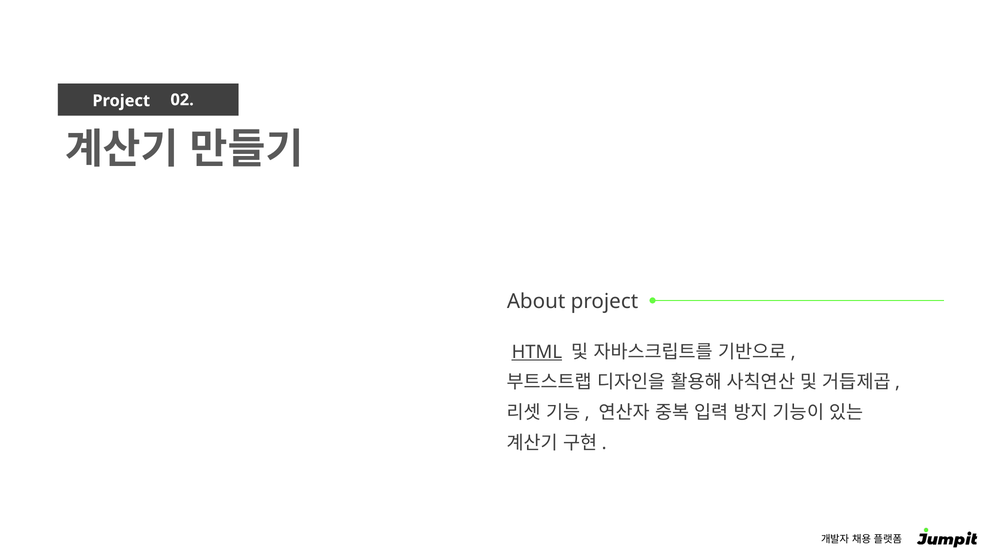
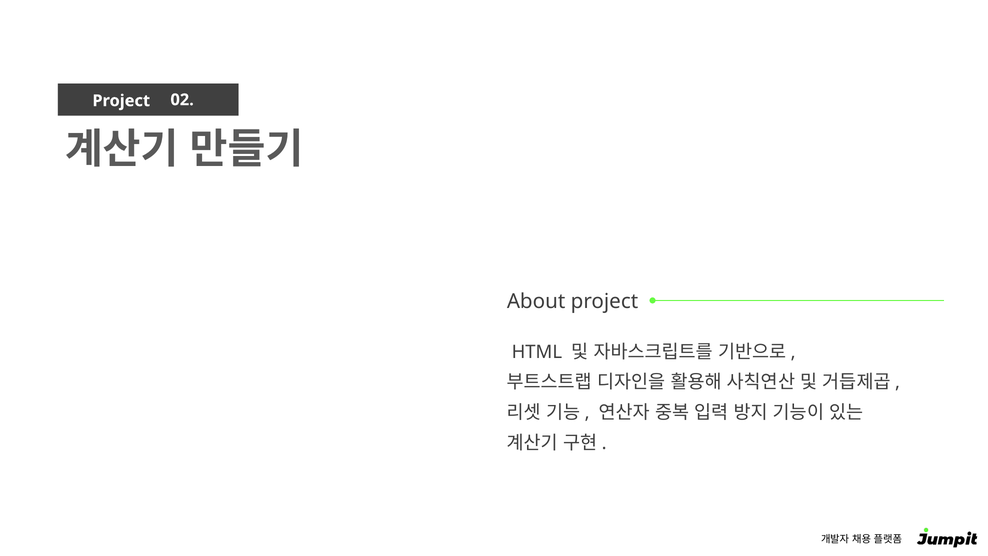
HTML underline: present -> none
